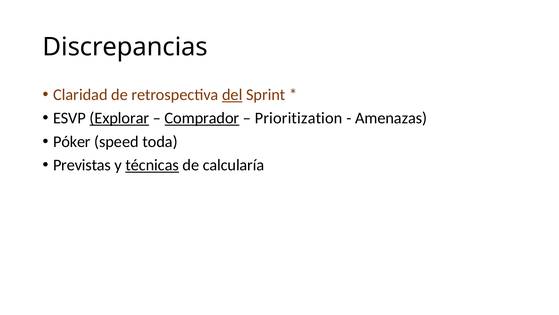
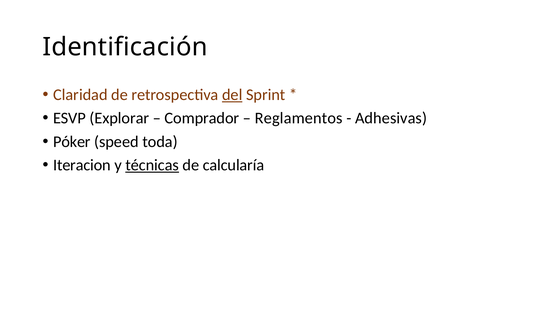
Discrepancias: Discrepancias -> Identificación
Explorar underline: present -> none
Comprador underline: present -> none
Prioritization: Prioritization -> Reglamentos
Amenazas: Amenazas -> Adhesivas
Previstas: Previstas -> Iteracion
